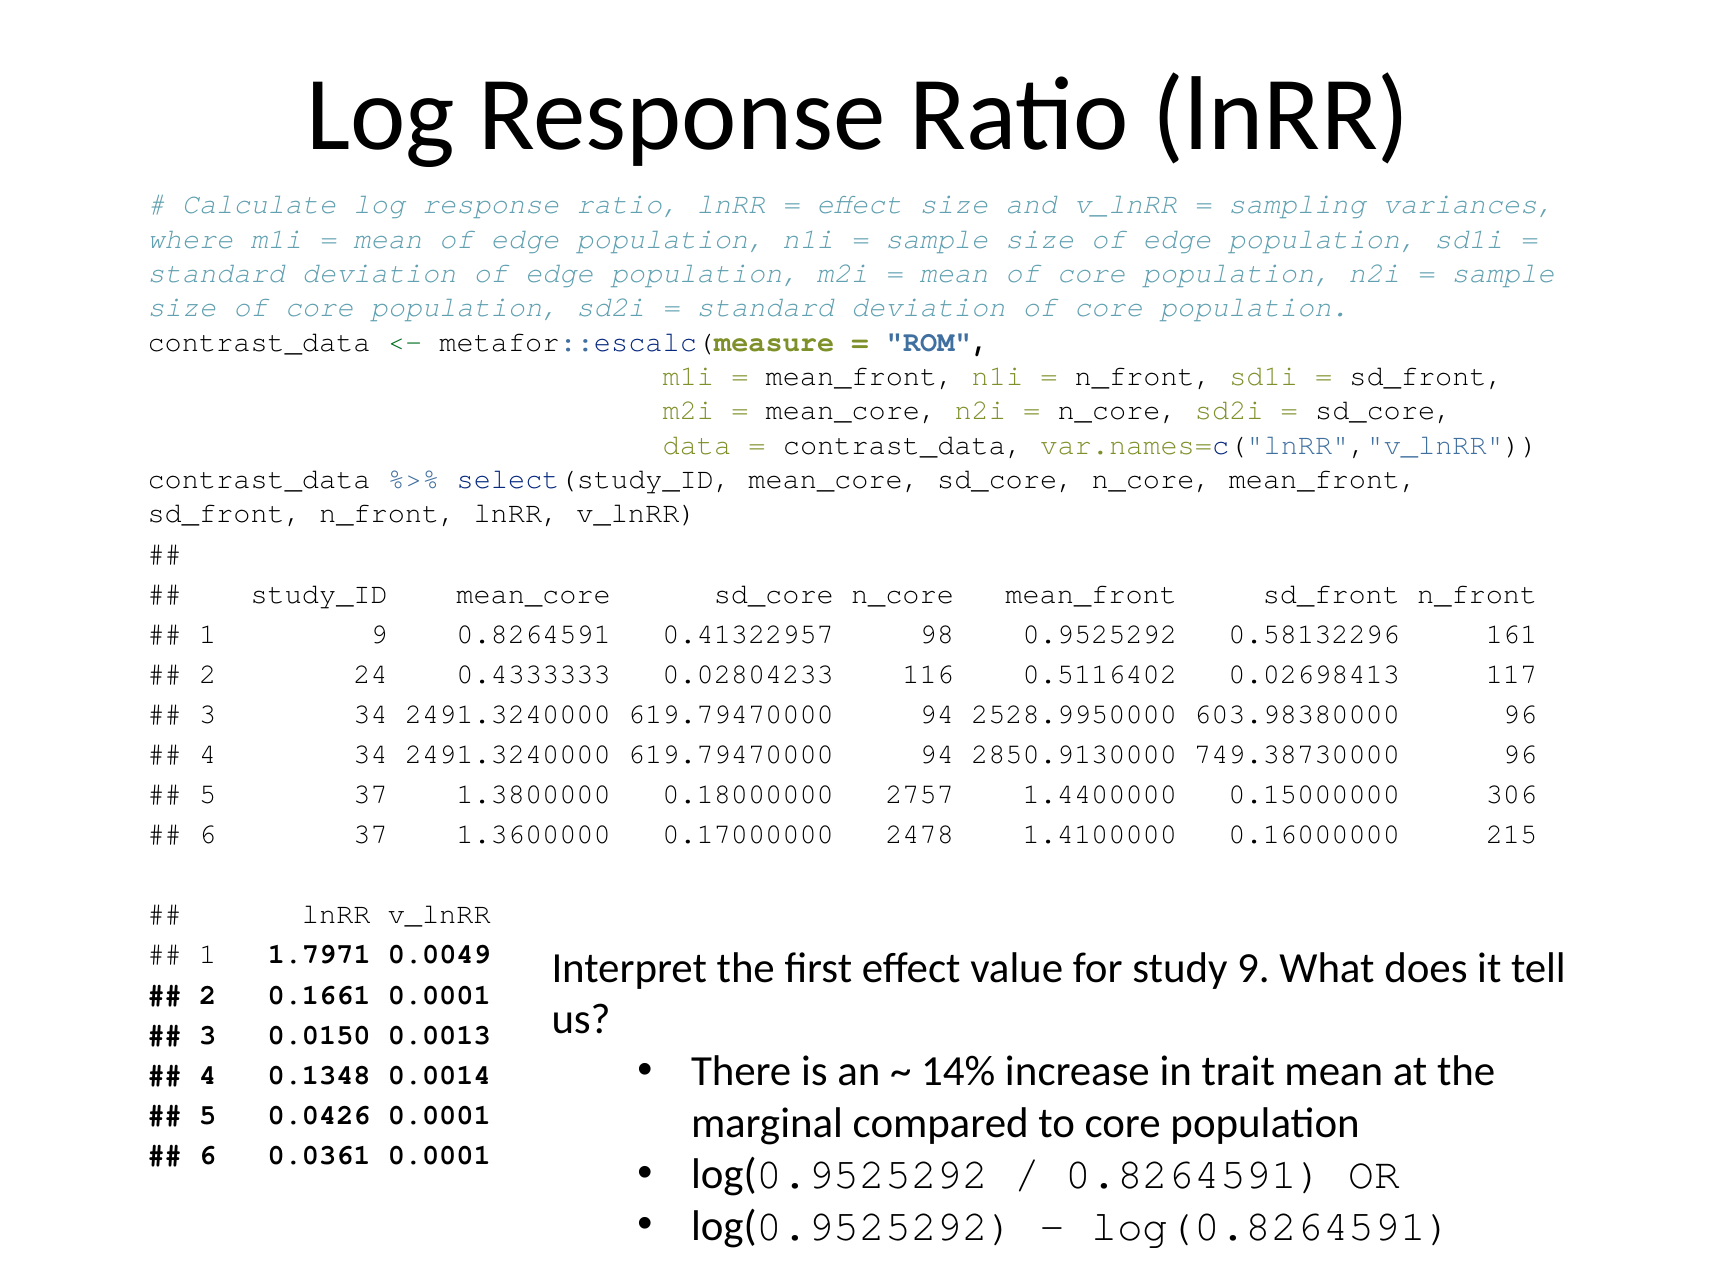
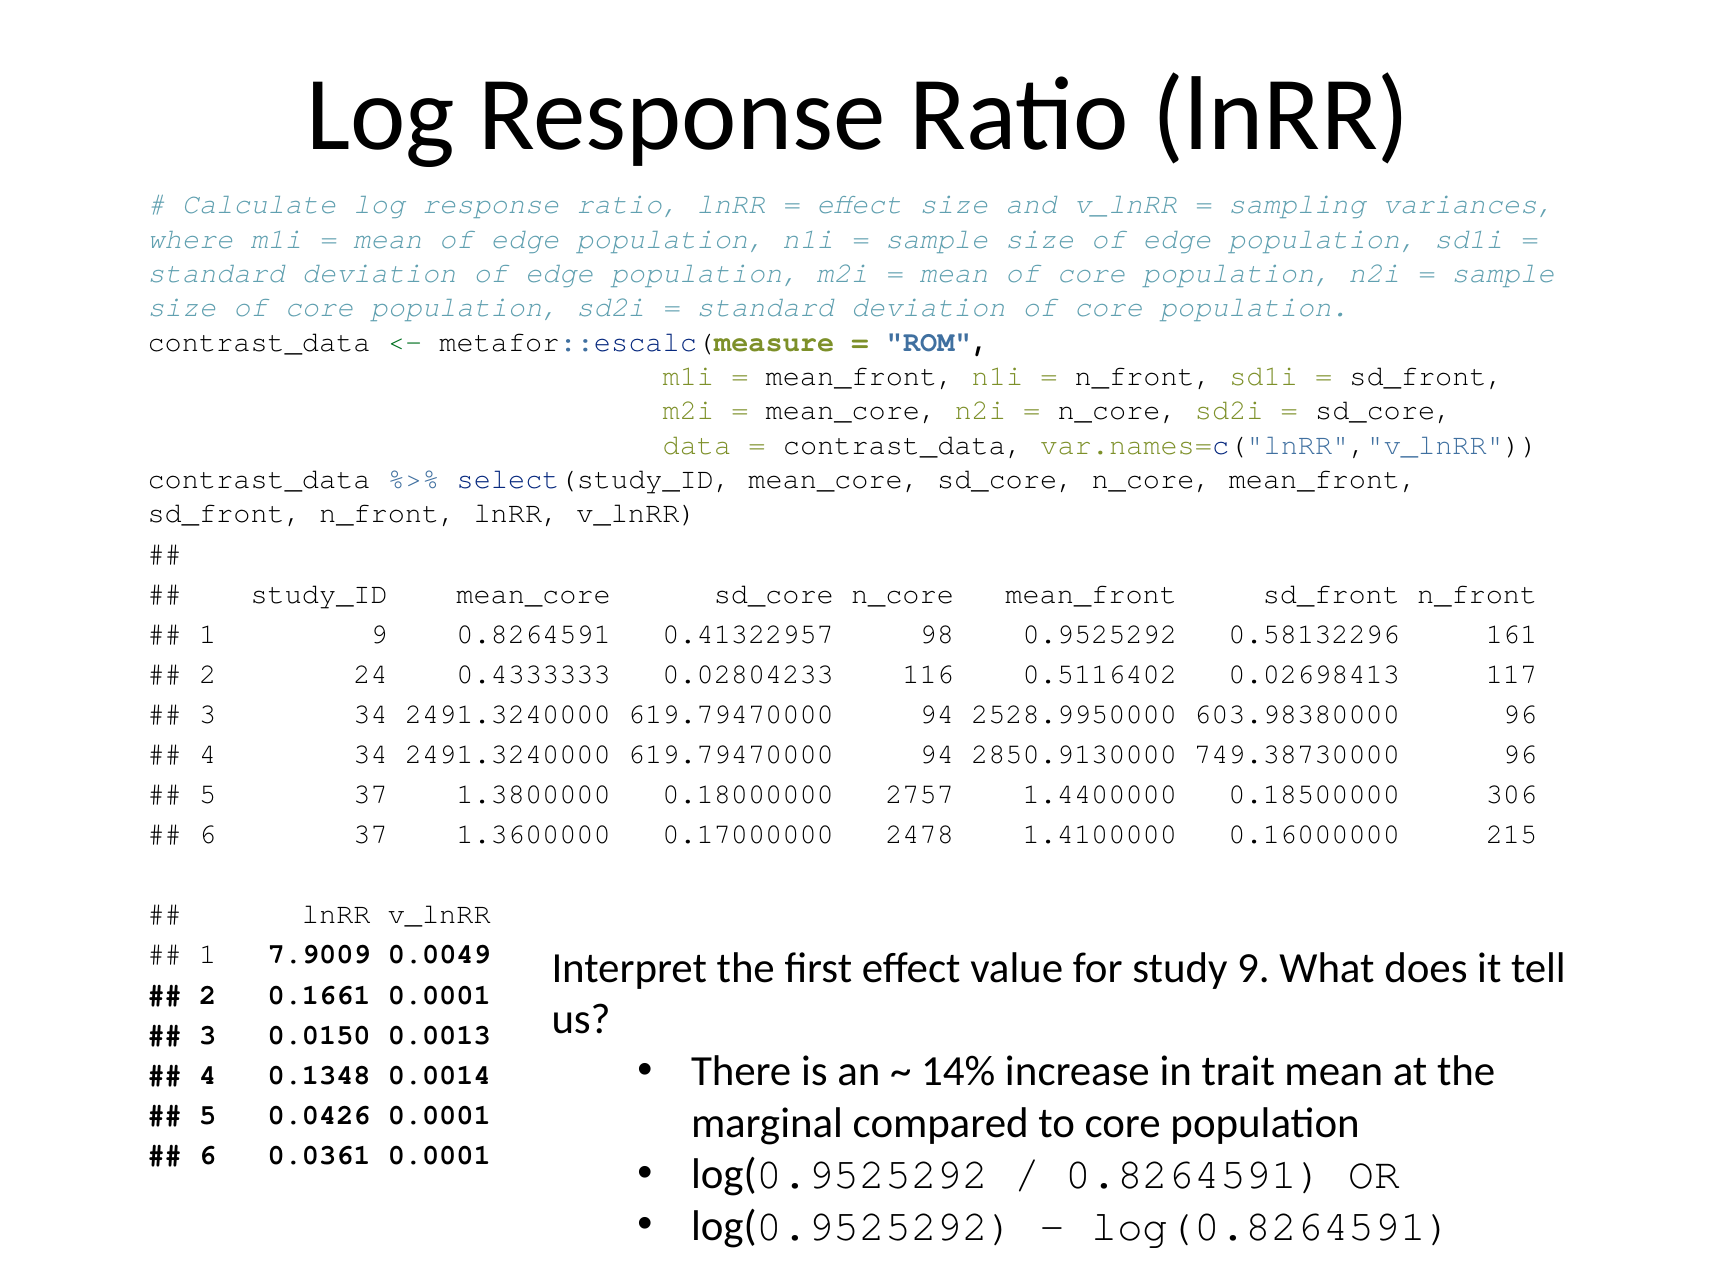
0.15000000: 0.15000000 -> 0.18500000
1.7971: 1.7971 -> 7.9009
